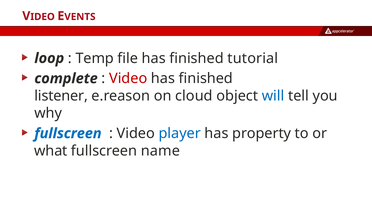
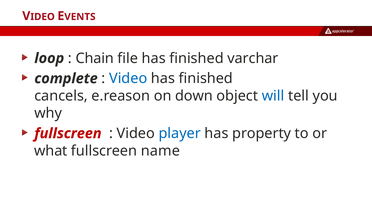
Temp: Temp -> Chain
tutorial: tutorial -> varchar
Video at (128, 79) colour: red -> blue
listener: listener -> cancels
cloud: cloud -> down
fullscreen at (68, 134) colour: blue -> red
